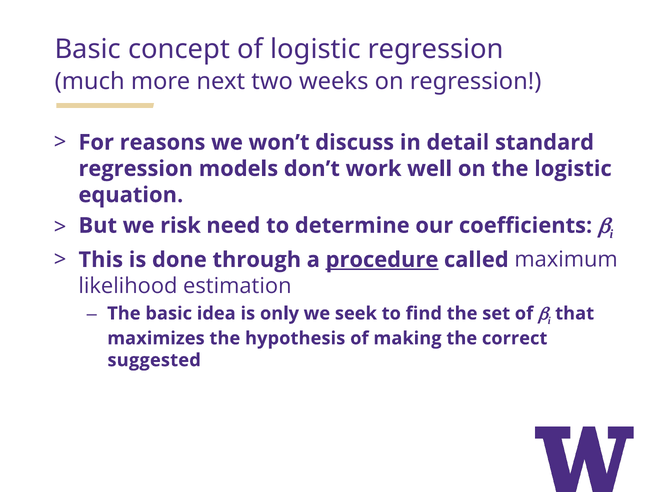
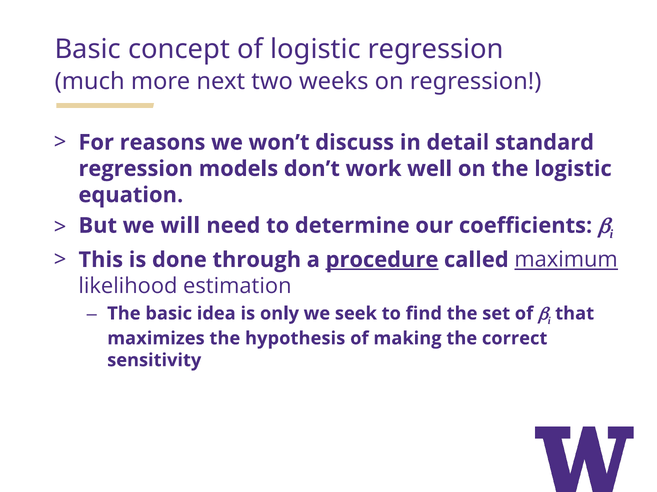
risk: risk -> will
maximum underline: none -> present
suggested: suggested -> sensitivity
